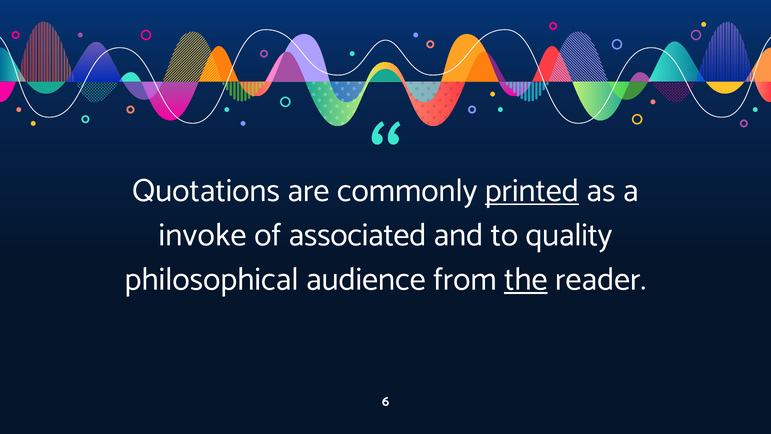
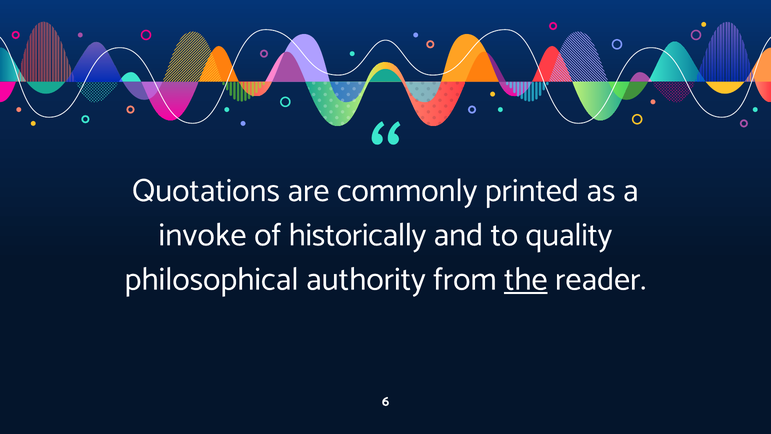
printed underline: present -> none
associated: associated -> historically
audience: audience -> authority
